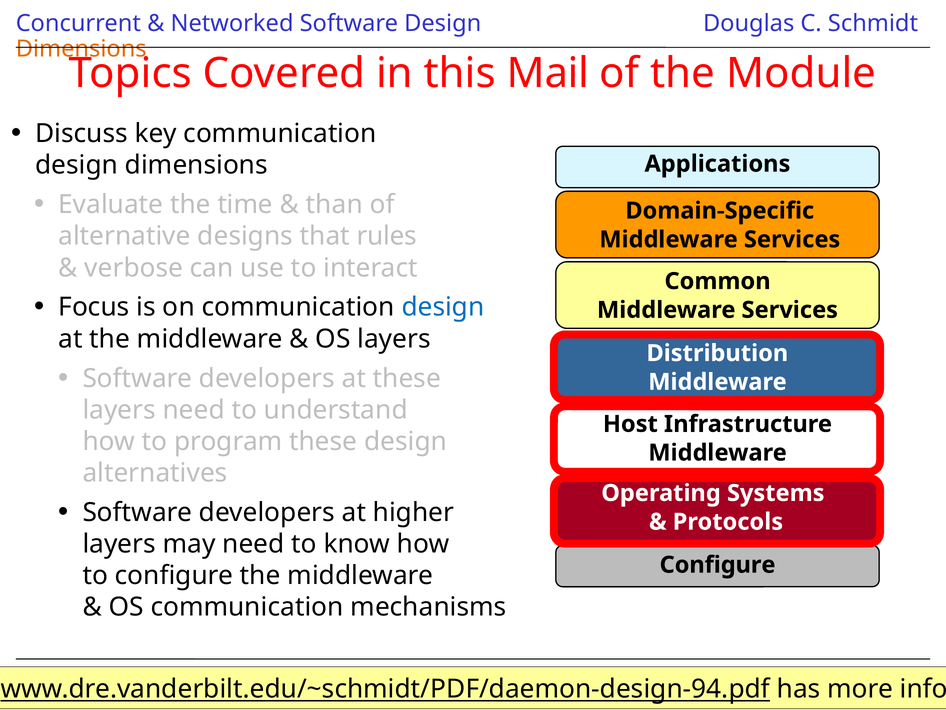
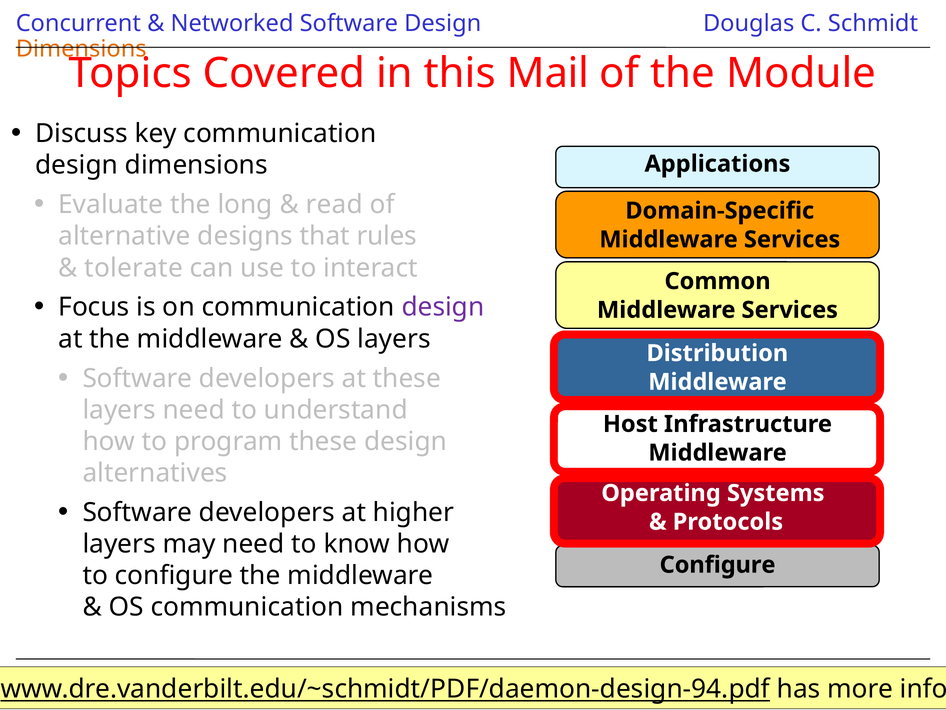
time: time -> long
than: than -> read
verbose: verbose -> tolerate
design at (443, 307) colour: blue -> purple
